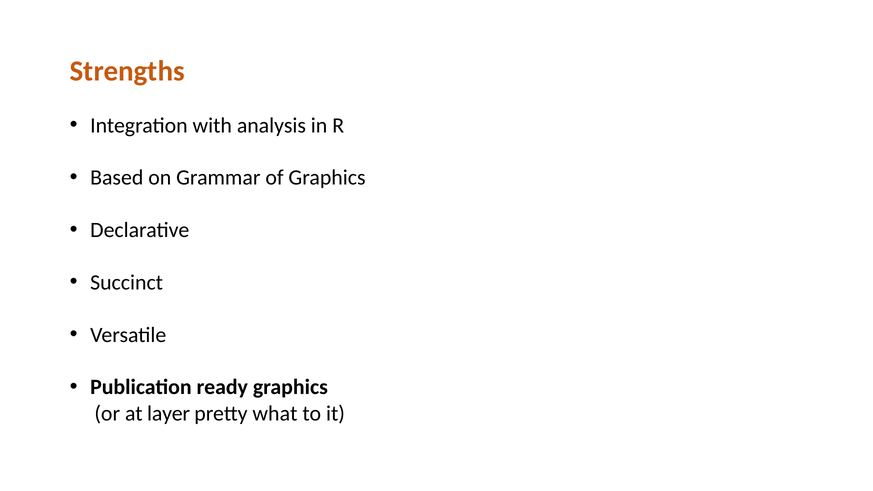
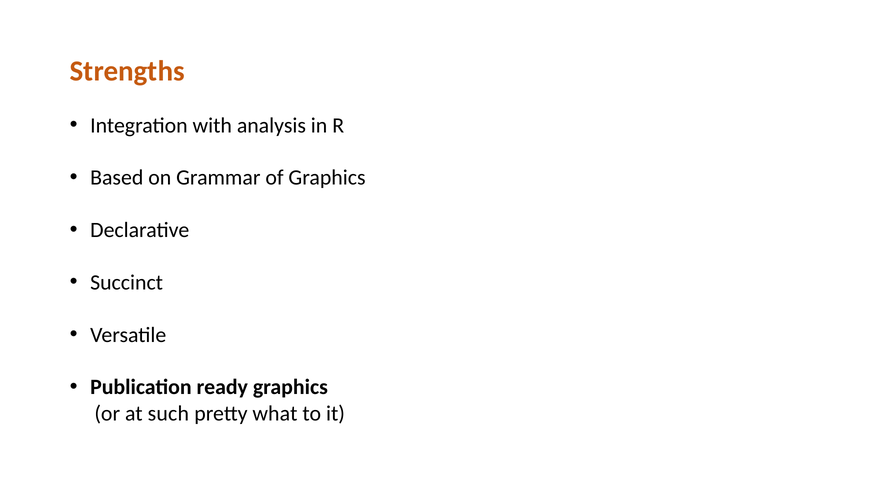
layer: layer -> such
